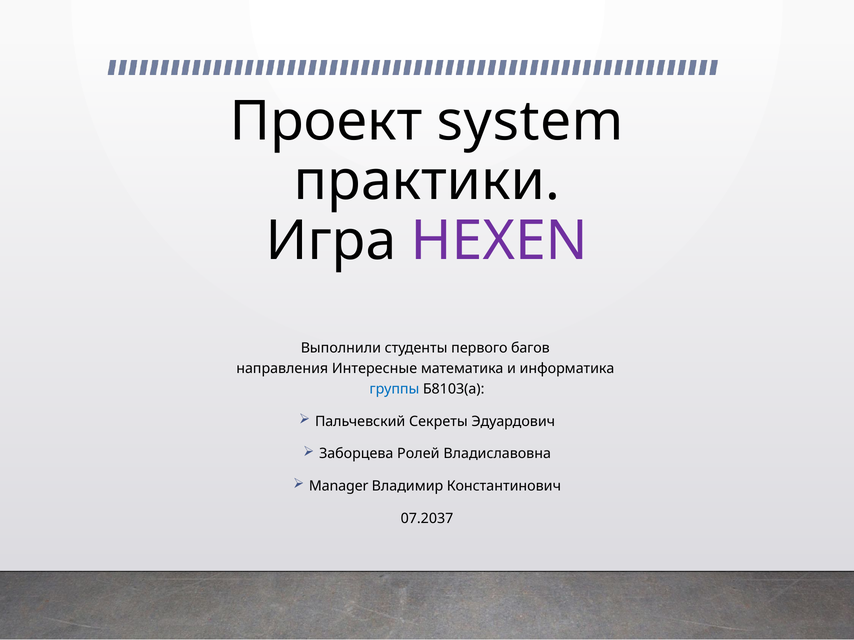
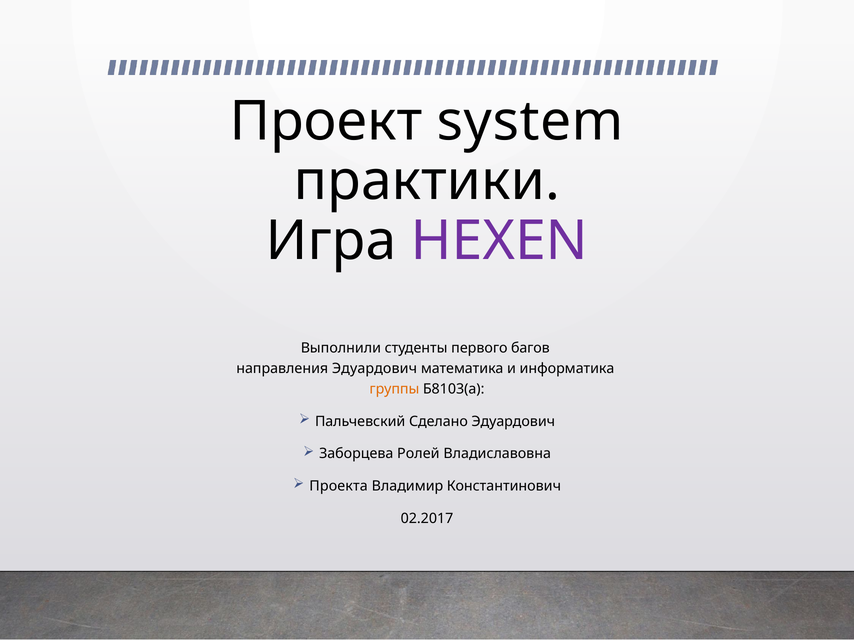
направления Интересные: Интересные -> Эдуардович
группы colour: blue -> orange
Секреты: Секреты -> Сделано
Manager: Manager -> Проекта
07.2037: 07.2037 -> 02.2017
